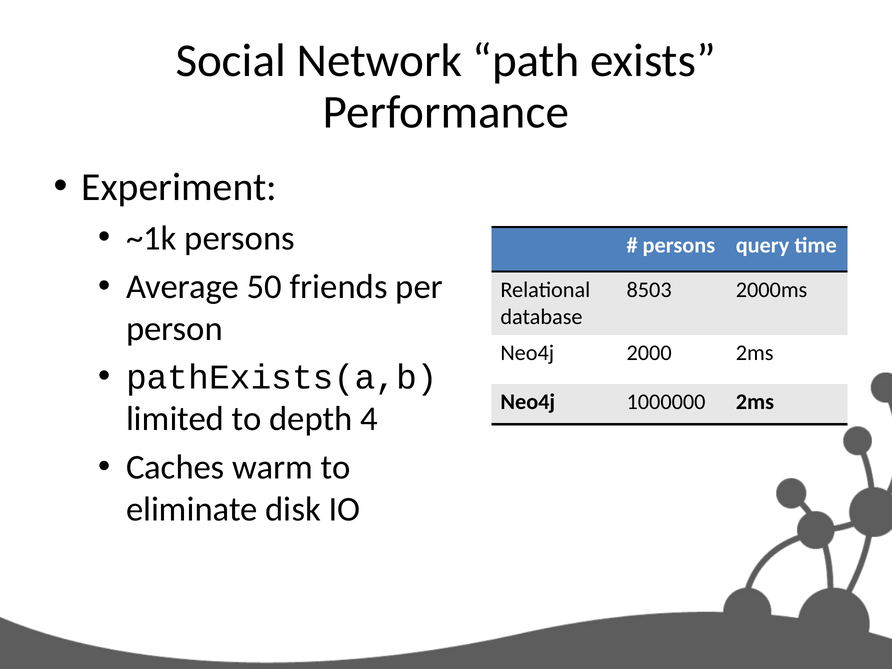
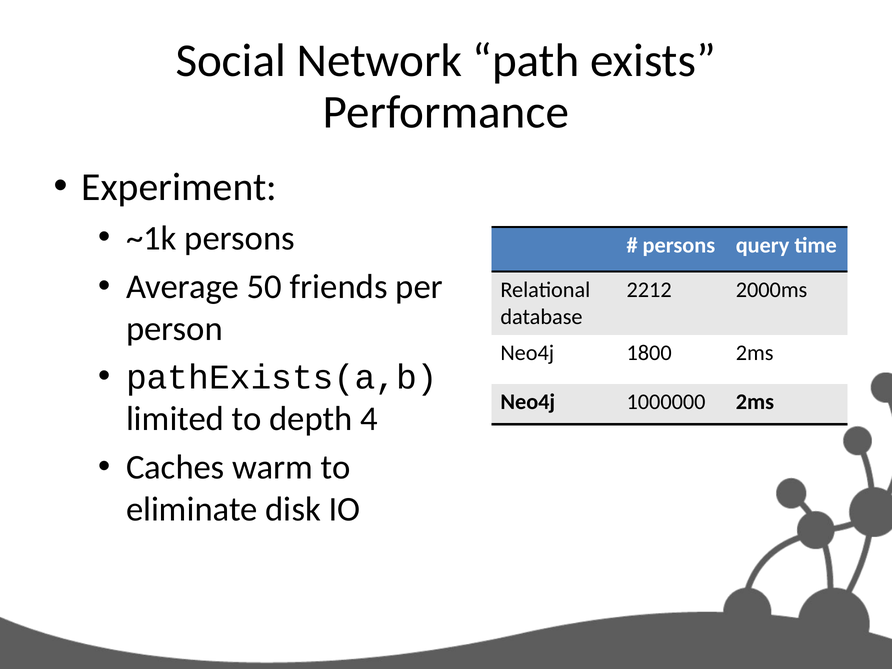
8503: 8503 -> 2212
2000: 2000 -> 1800
